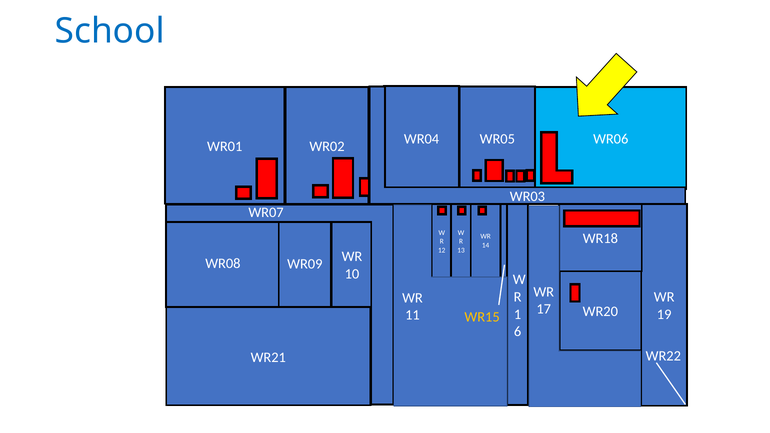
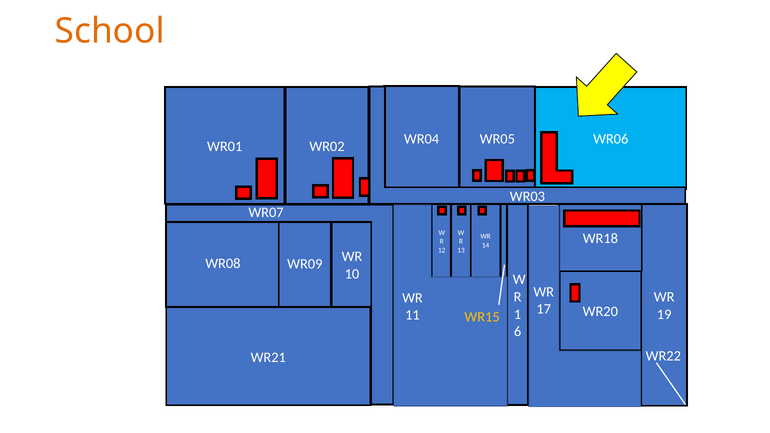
School colour: blue -> orange
